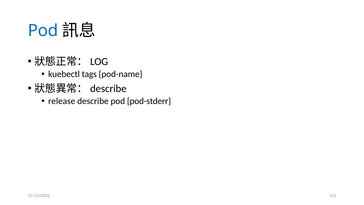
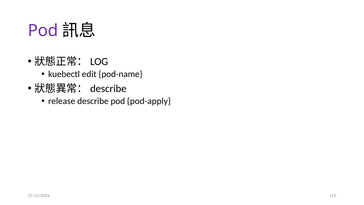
Pod at (43, 31) colour: blue -> purple
tags: tags -> edit
pod-stderr: pod-stderr -> pod-apply
